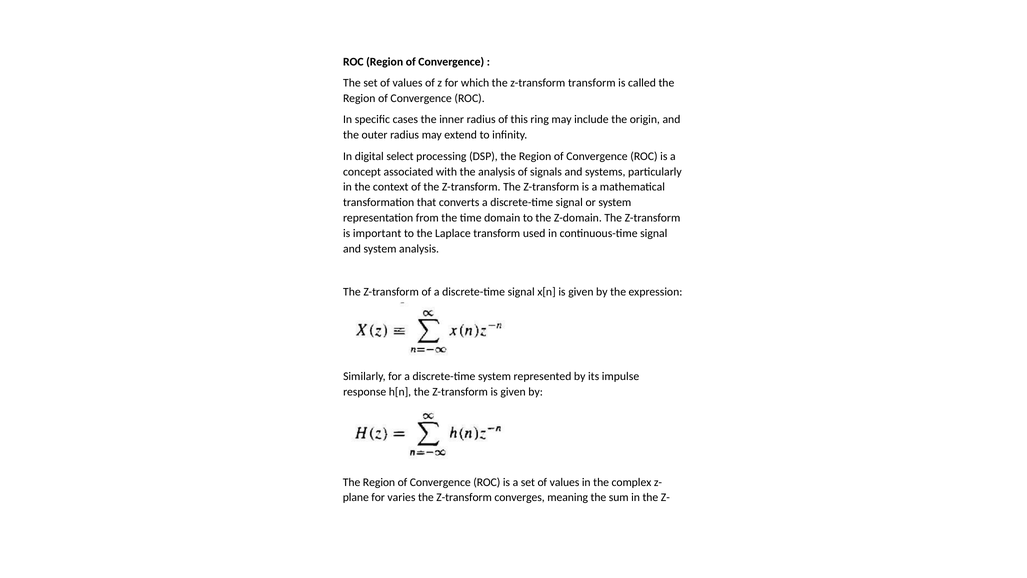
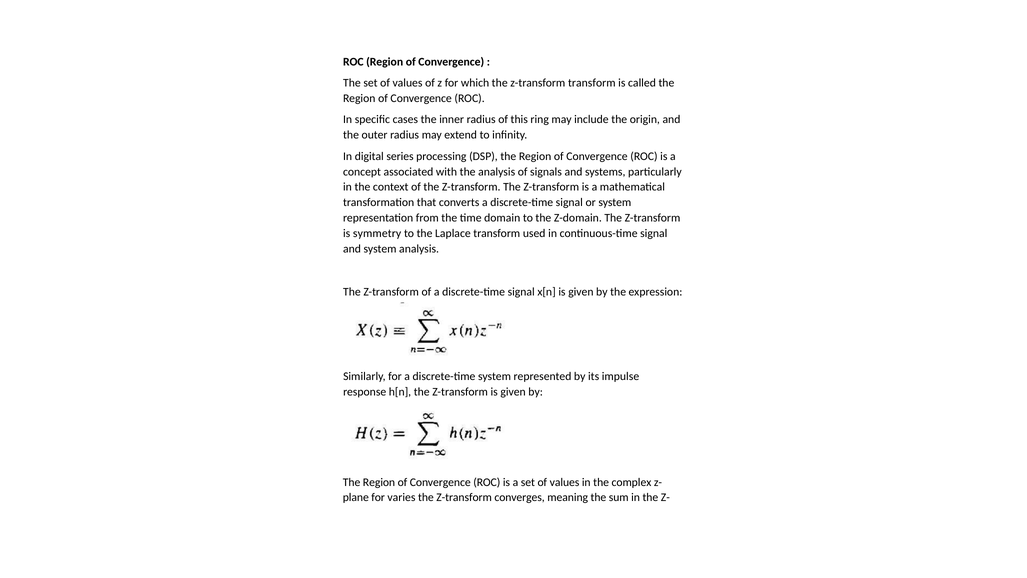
select: select -> series
important: important -> symmetry
